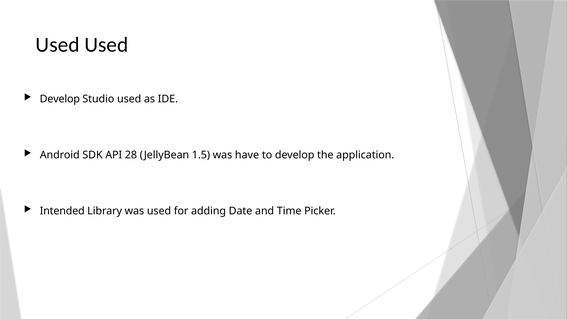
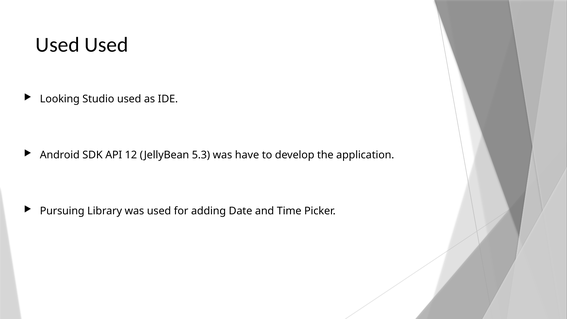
Develop at (60, 99): Develop -> Looking
28: 28 -> 12
1.5: 1.5 -> 5.3
Intended: Intended -> Pursuing
